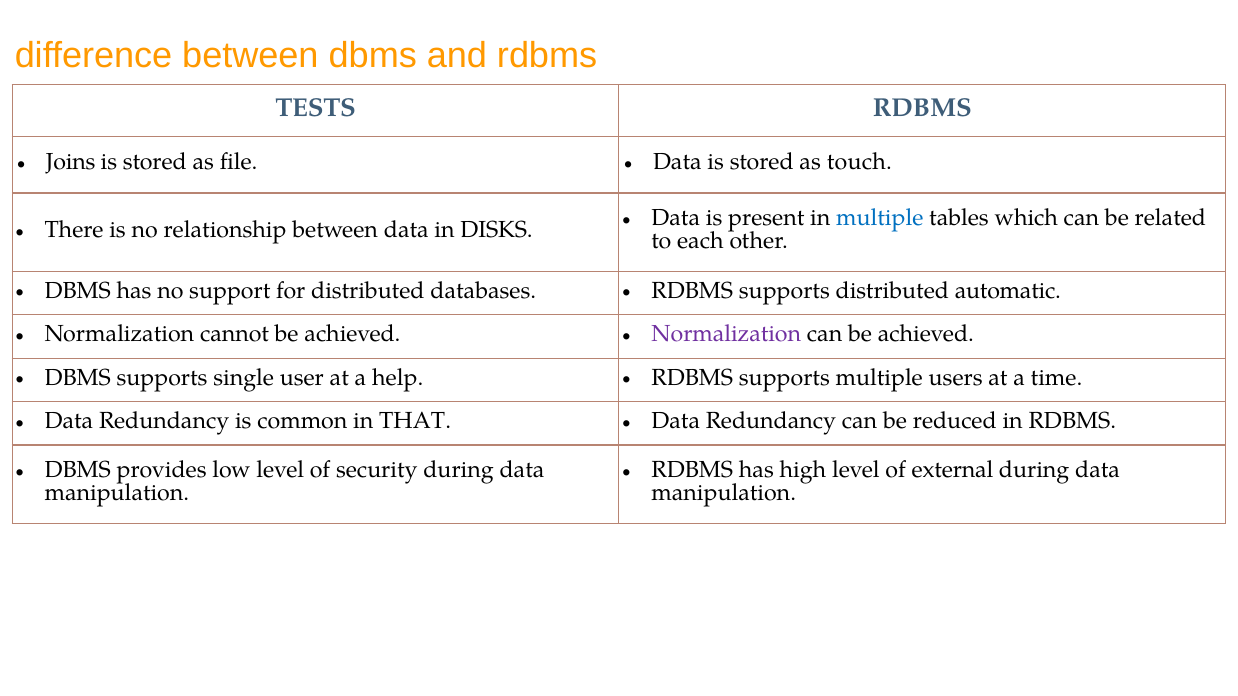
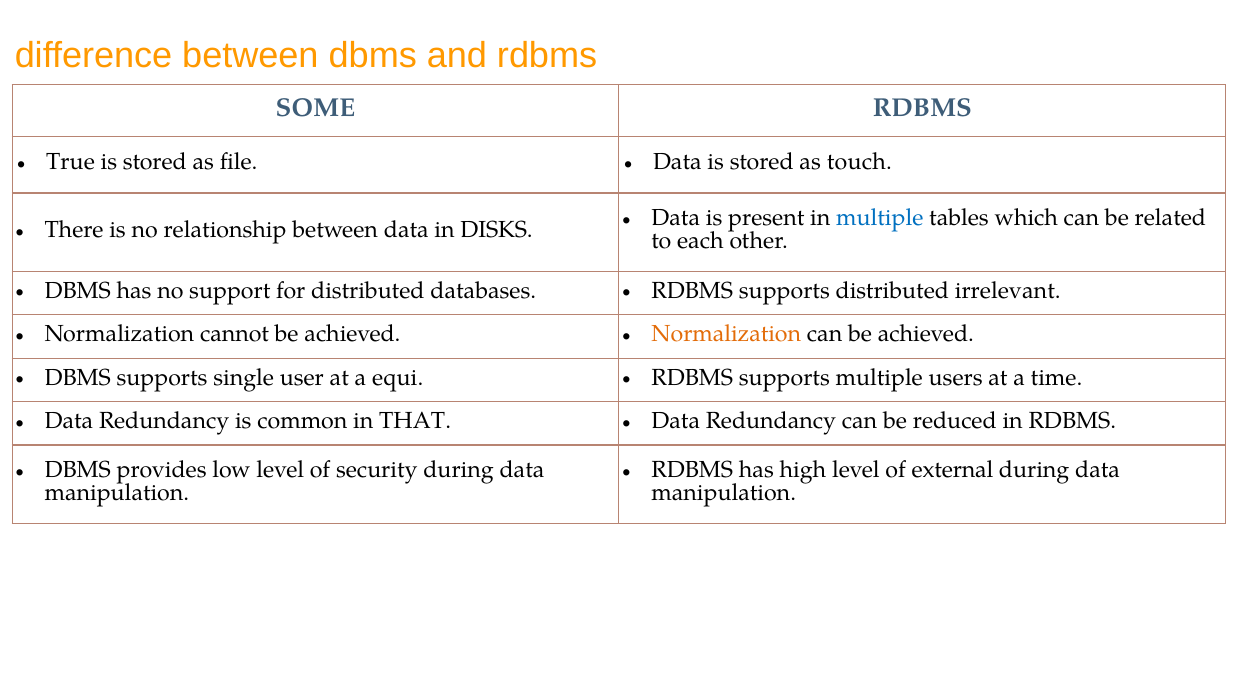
TESTS: TESTS -> SOME
Joins: Joins -> True
automatic: automatic -> irrelevant
Normalization at (726, 334) colour: purple -> orange
help: help -> equi
